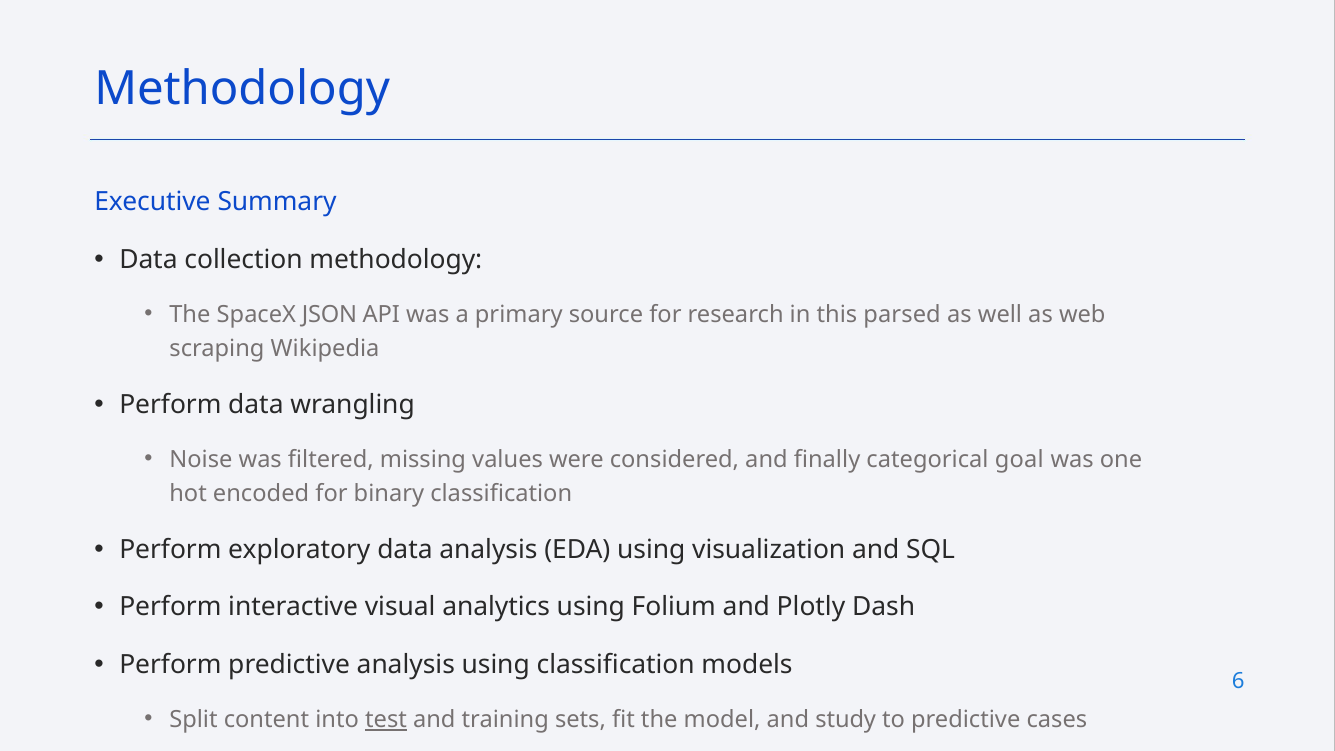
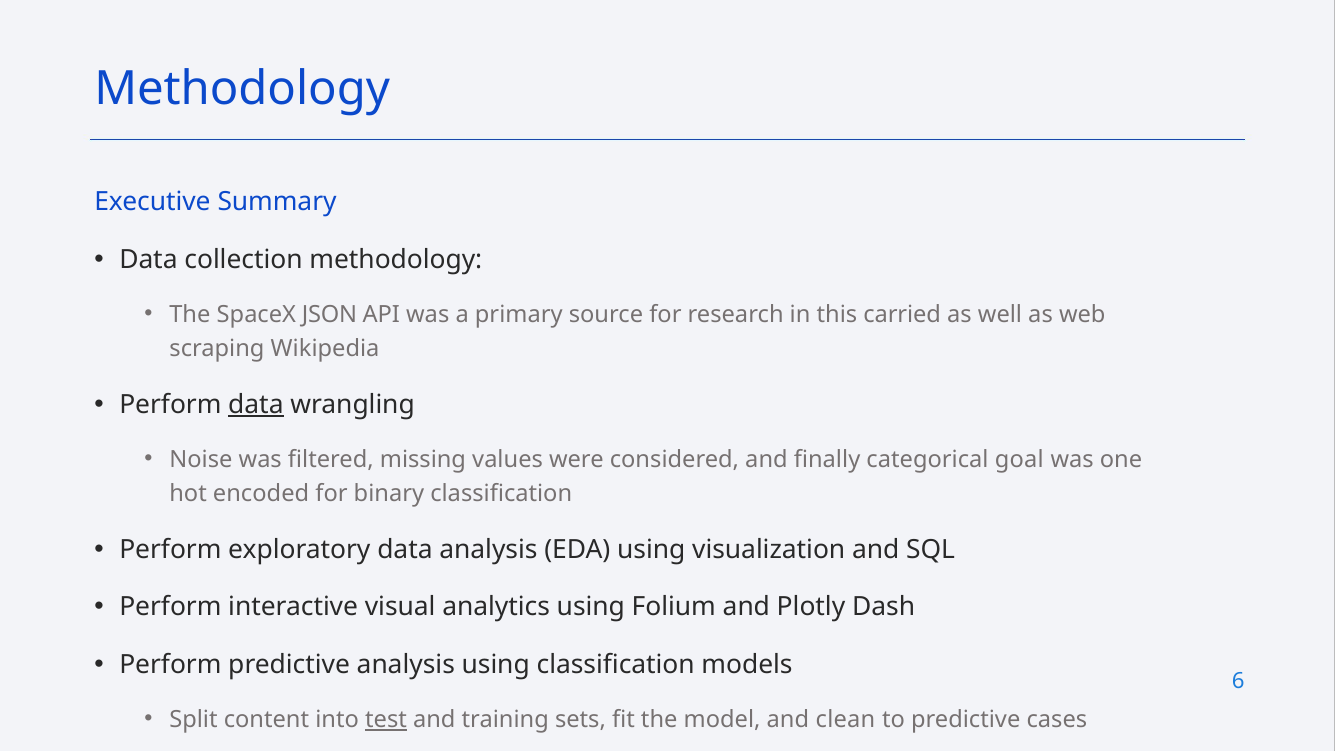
parsed: parsed -> carried
data at (256, 405) underline: none -> present
study: study -> clean
